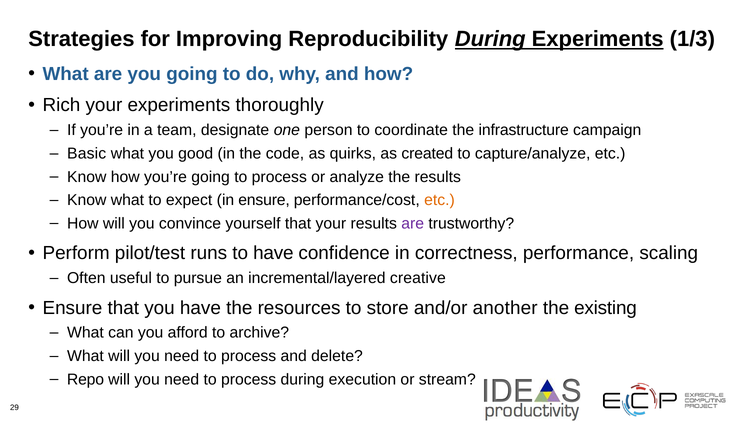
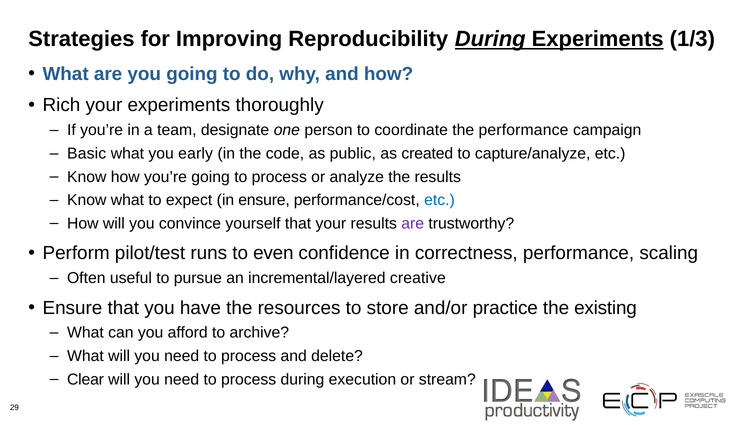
the infrastructure: infrastructure -> performance
good: good -> early
quirks: quirks -> public
etc at (439, 200) colour: orange -> blue
to have: have -> even
another: another -> practice
Repo: Repo -> Clear
